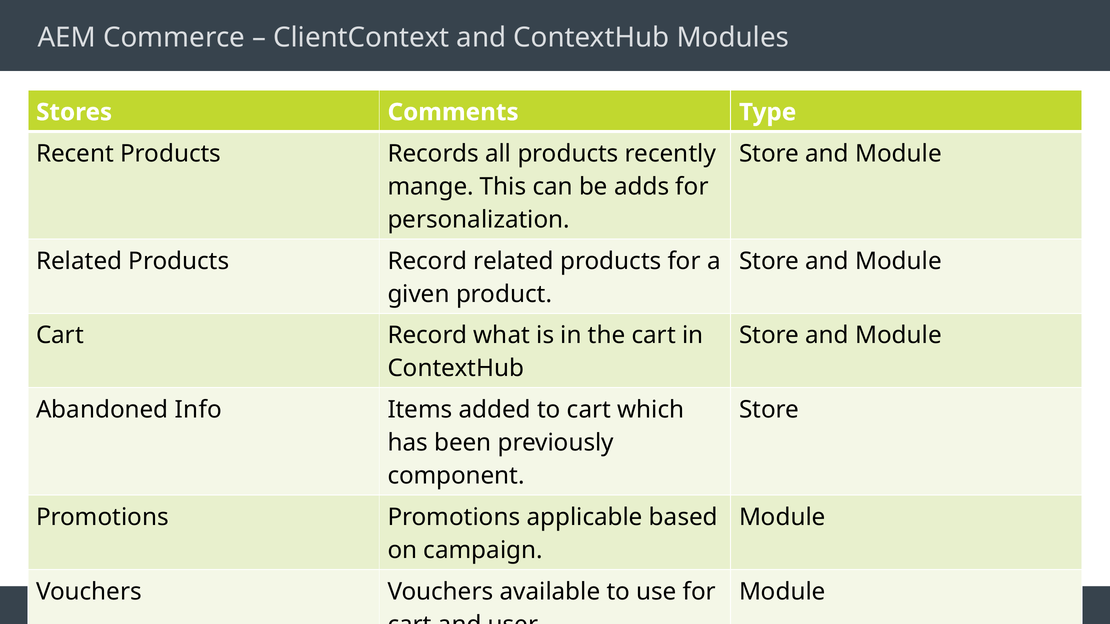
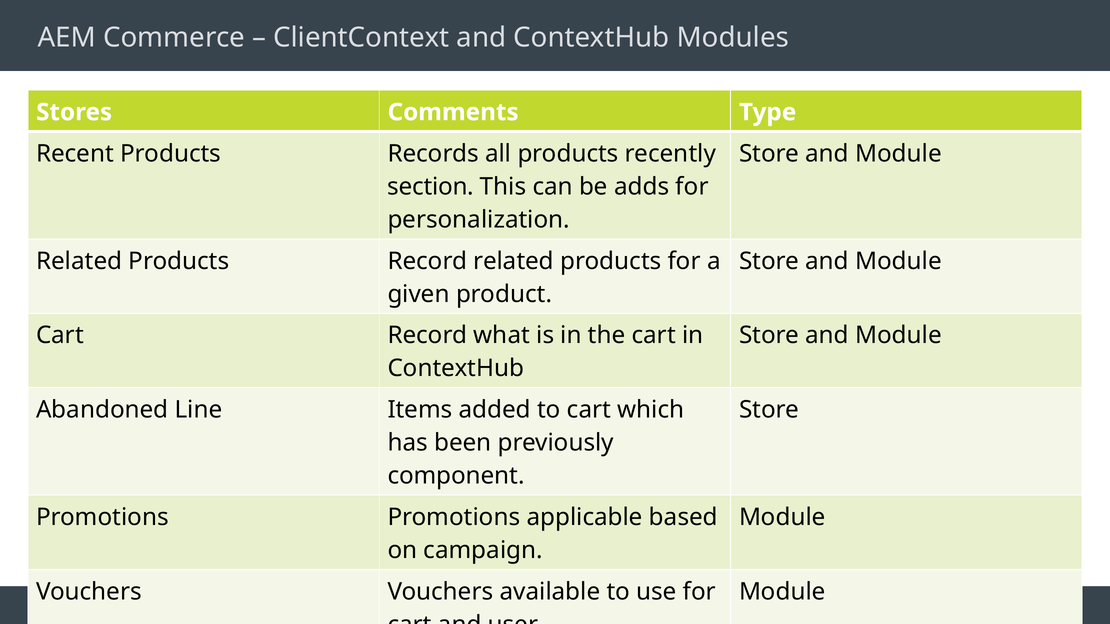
mange: mange -> section
Info: Info -> Line
